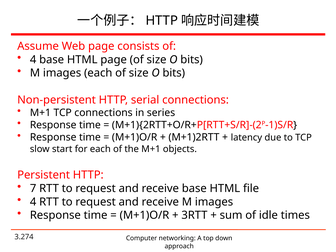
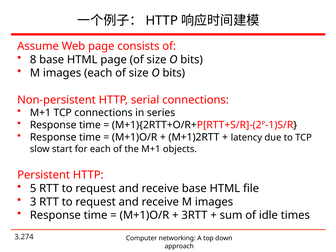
4 at (33, 60): 4 -> 8
7: 7 -> 5
4 at (33, 202): 4 -> 3
